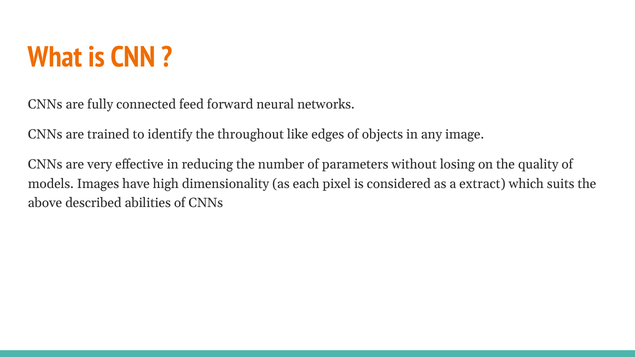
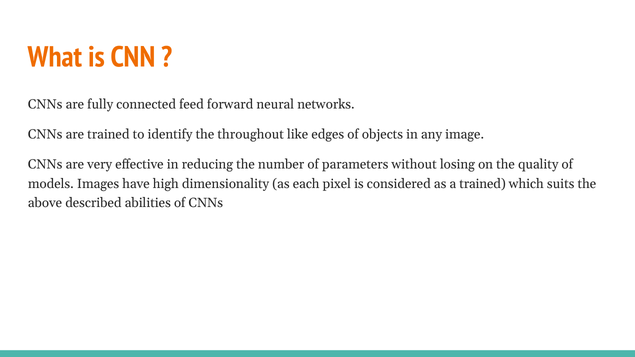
a extract: extract -> trained
